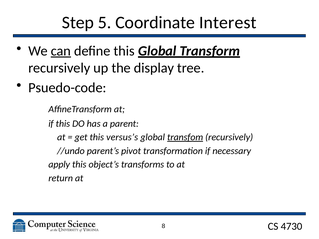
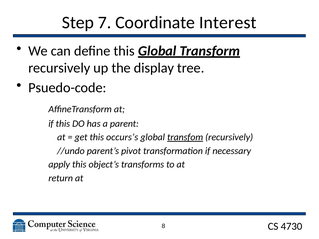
5: 5 -> 7
can underline: present -> none
versus’s: versus’s -> occurs’s
